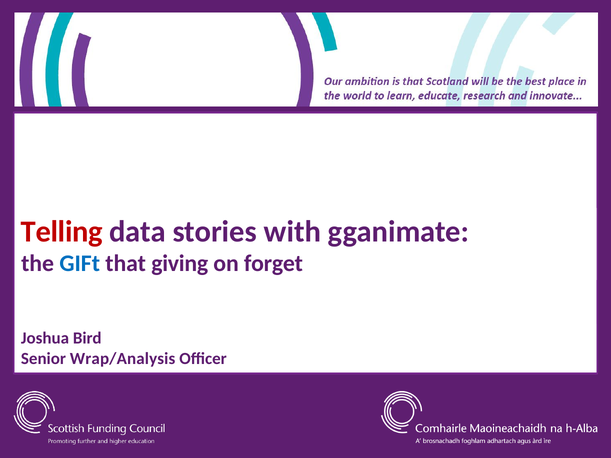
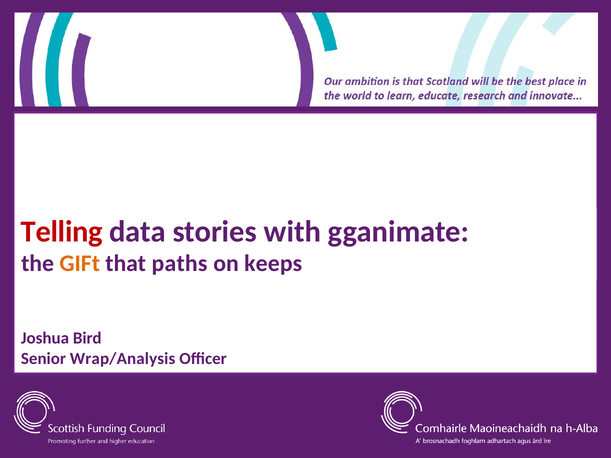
GIFt colour: blue -> orange
giving: giving -> paths
forget: forget -> keeps
